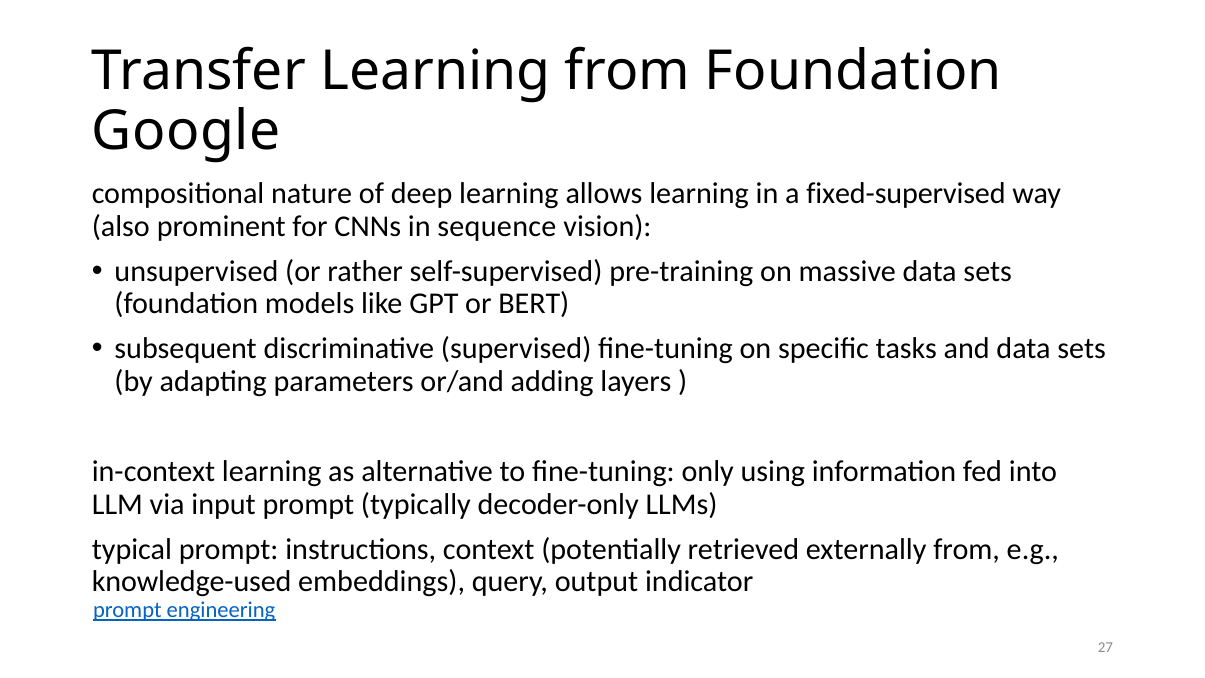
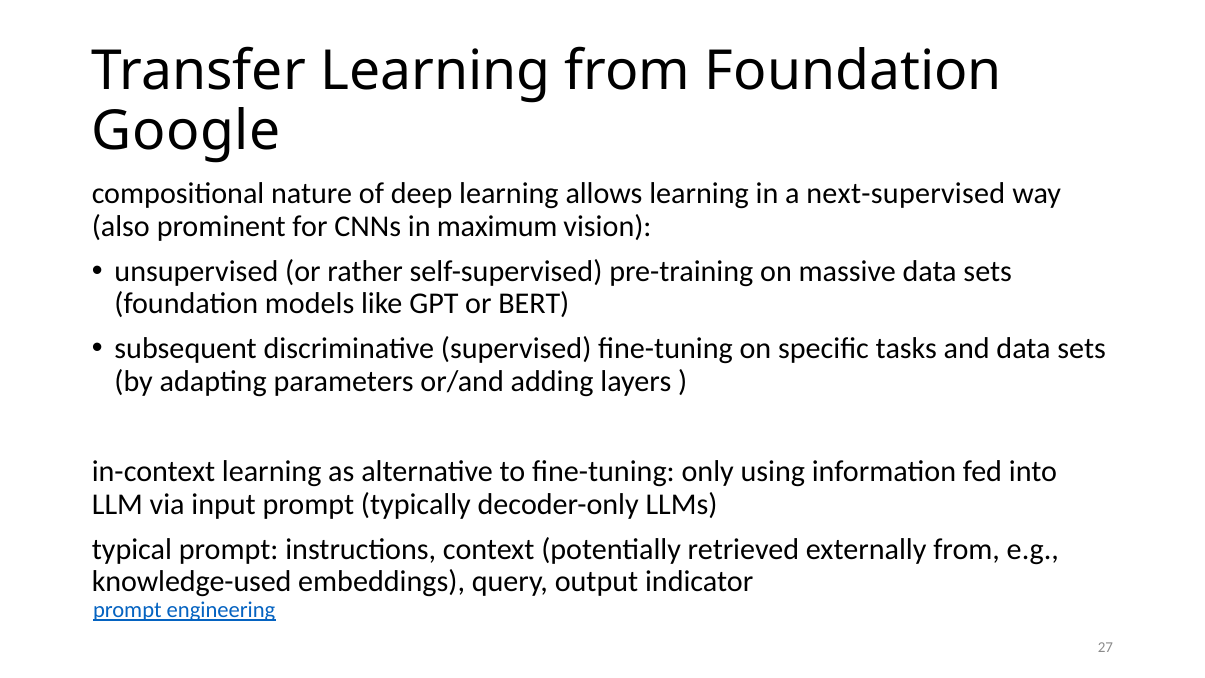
fixed-supervised: fixed-supervised -> next-supervised
sequence: sequence -> maximum
